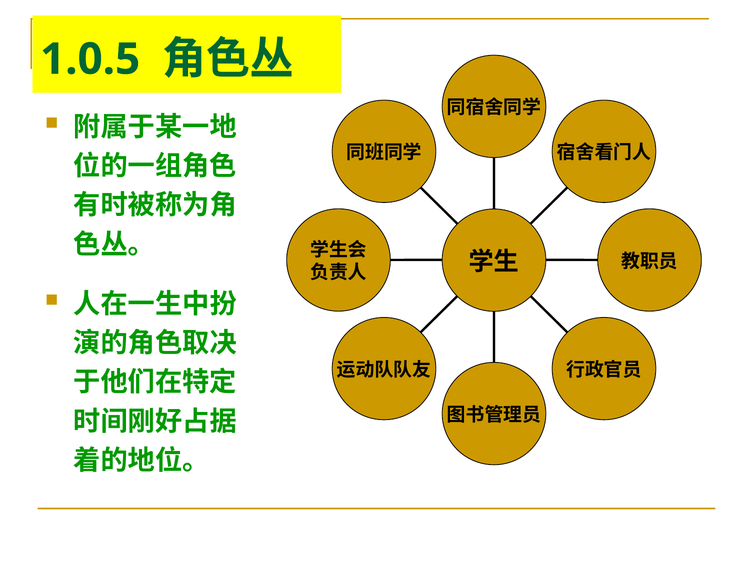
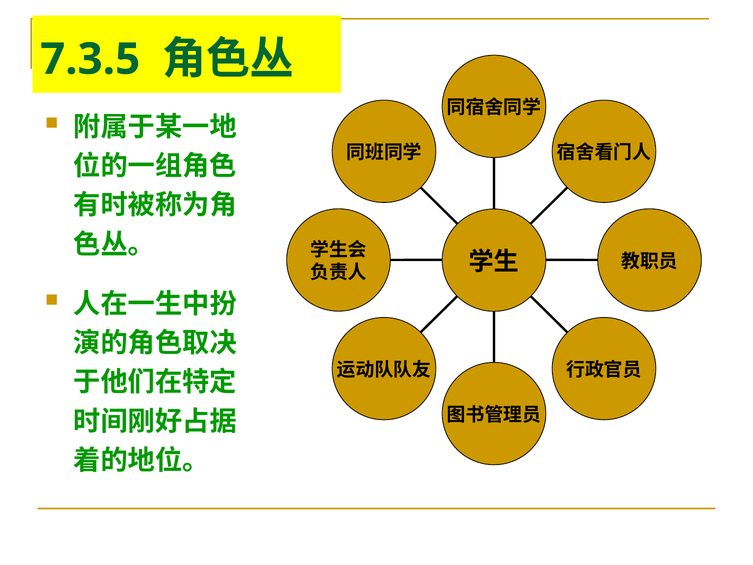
1.0.5: 1.0.5 -> 7.3.5
